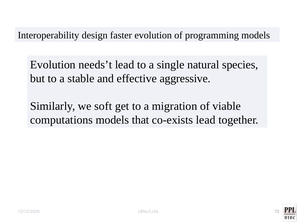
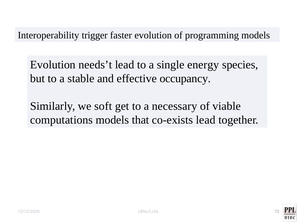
design: design -> trigger
natural: natural -> energy
aggressive: aggressive -> occupancy
migration: migration -> necessary
